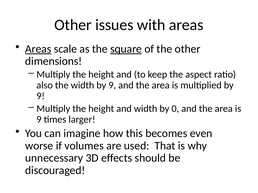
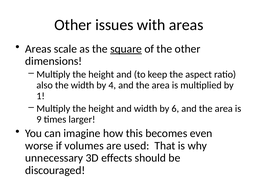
Areas at (38, 49) underline: present -> none
width by 9: 9 -> 4
9 at (41, 96): 9 -> 1
0: 0 -> 6
